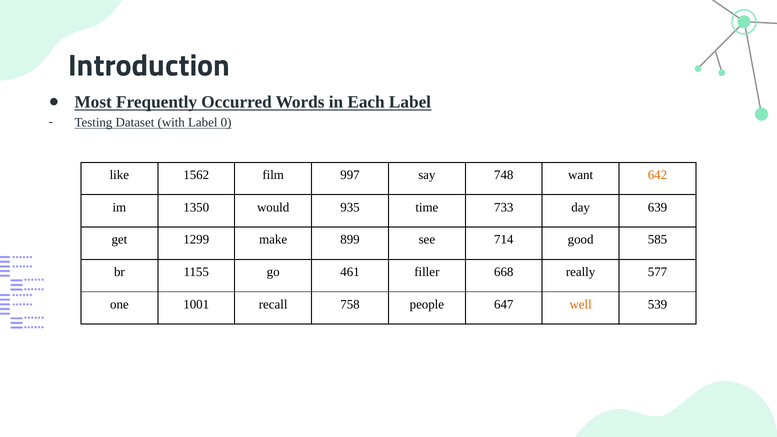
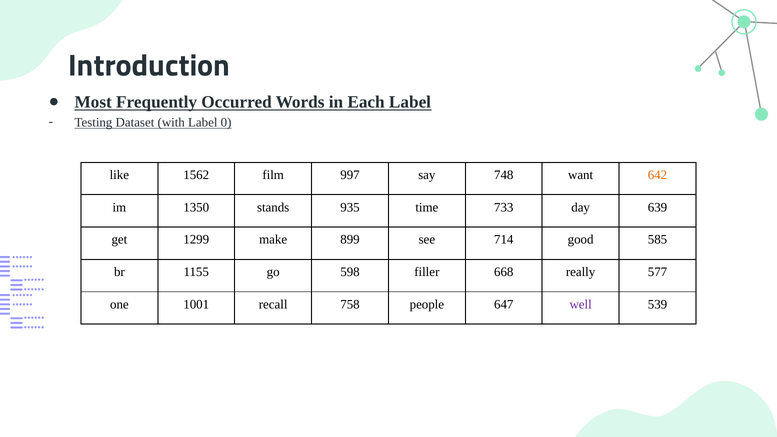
would: would -> stands
461: 461 -> 598
well colour: orange -> purple
